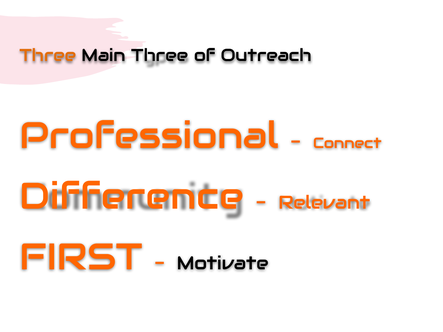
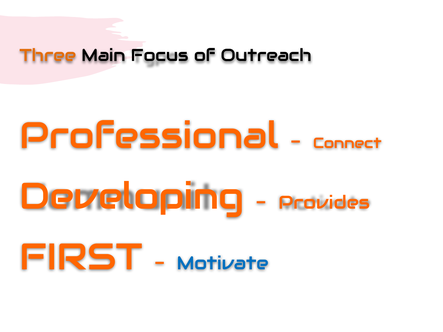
Main Three: Three -> Focus
Difference: Difference -> Developing
Relevant: Relevant -> Provides
Motivate colour: black -> blue
